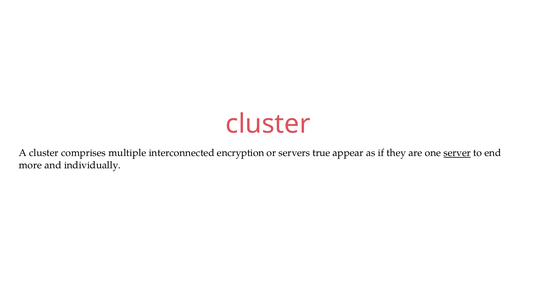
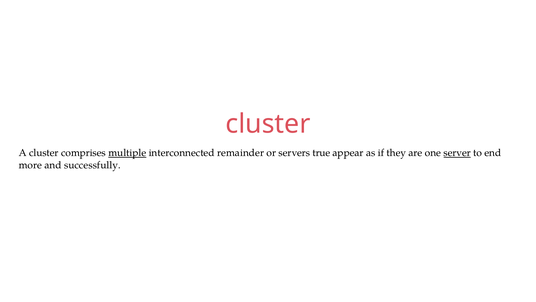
multiple underline: none -> present
encryption: encryption -> remainder
individually: individually -> successfully
